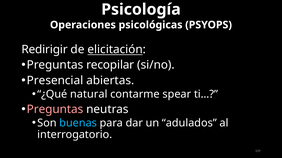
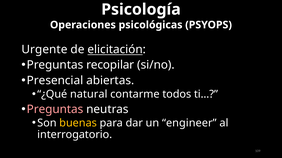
Redirigir: Redirigir -> Urgente
spear: spear -> todos
buenas colour: light blue -> yellow
adulados: adulados -> engineer
